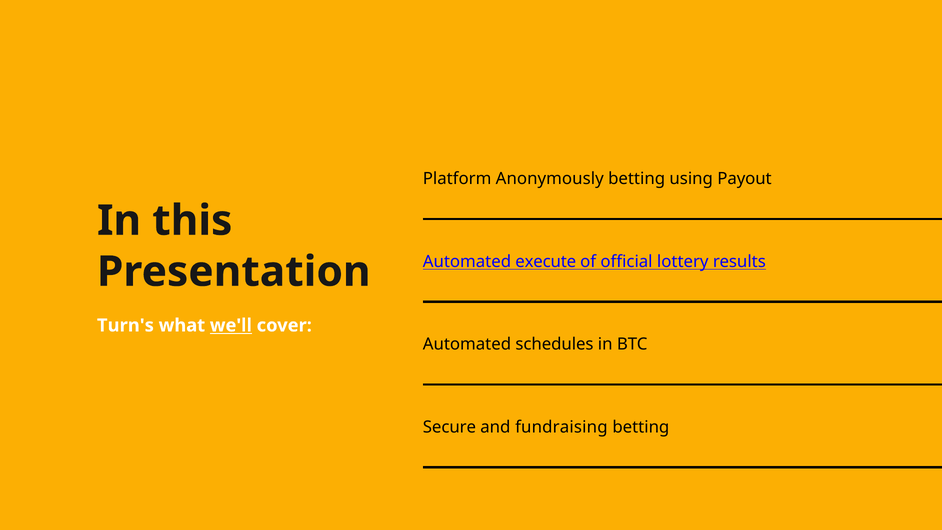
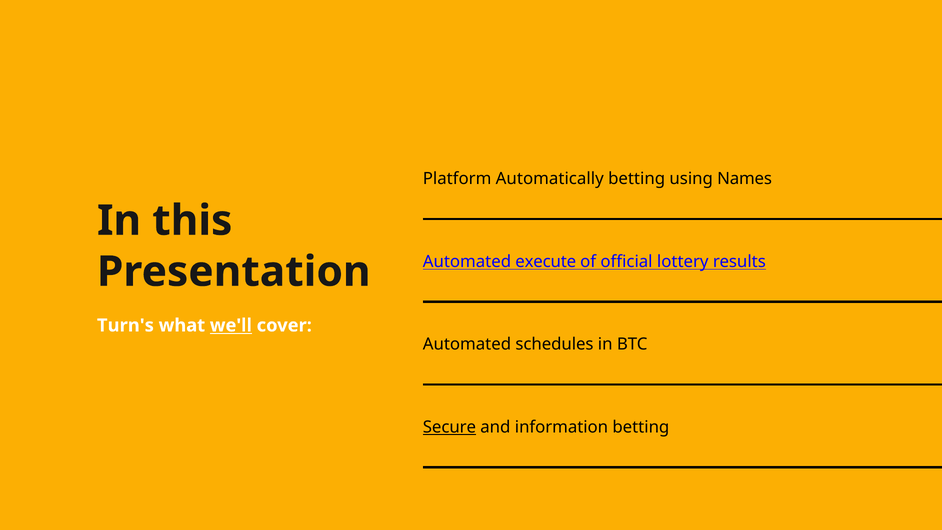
Anonymously: Anonymously -> Automatically
Payout: Payout -> Names
Secure underline: none -> present
fundraising: fundraising -> information
